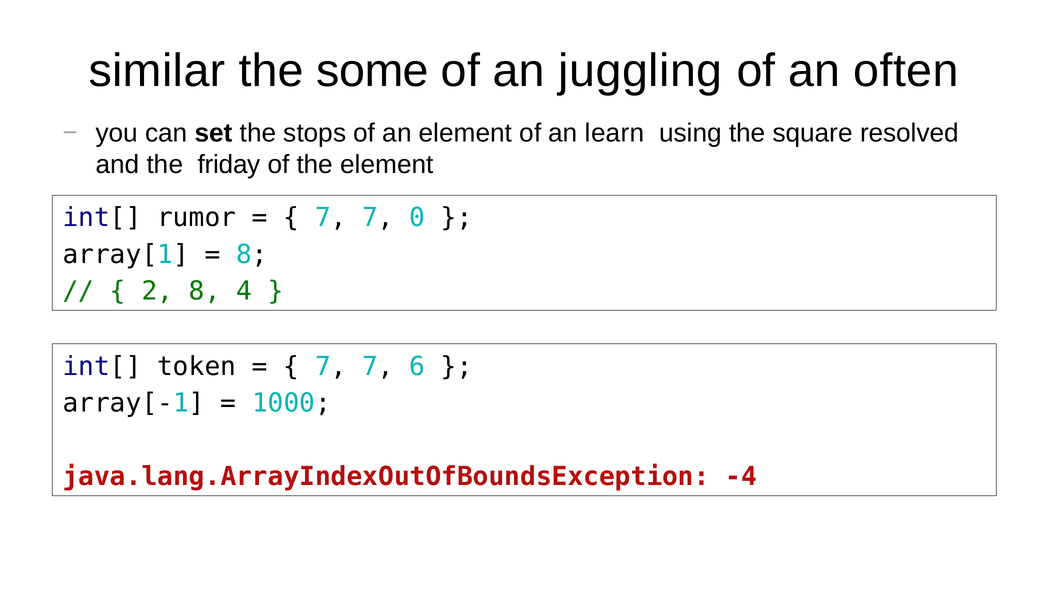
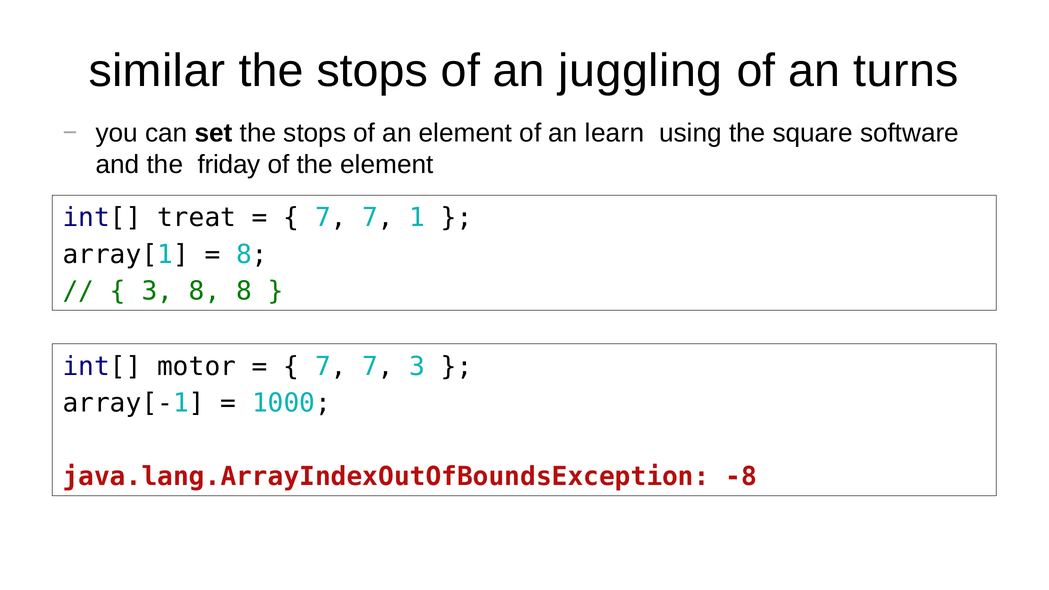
some at (373, 71): some -> stops
often: often -> turns
resolved: resolved -> software
rumor: rumor -> treat
0: 0 -> 1
2 at (157, 291): 2 -> 3
8 4: 4 -> 8
token: token -> motor
7 6: 6 -> 3
-4: -4 -> -8
